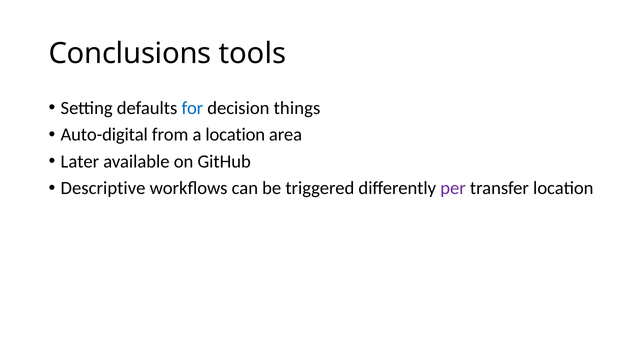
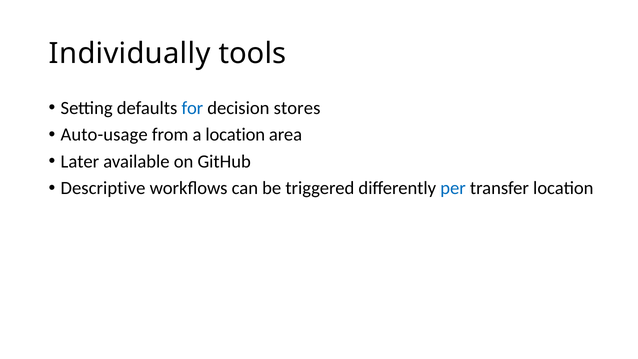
Conclusions: Conclusions -> Individually
things: things -> stores
Auto-digital: Auto-digital -> Auto-usage
per colour: purple -> blue
